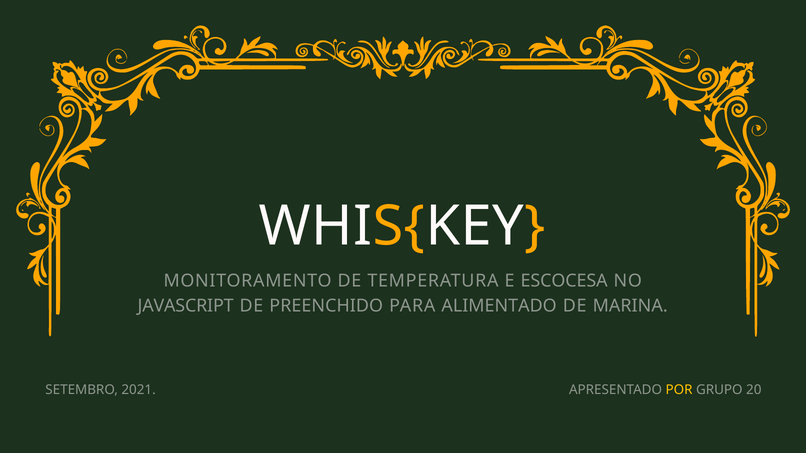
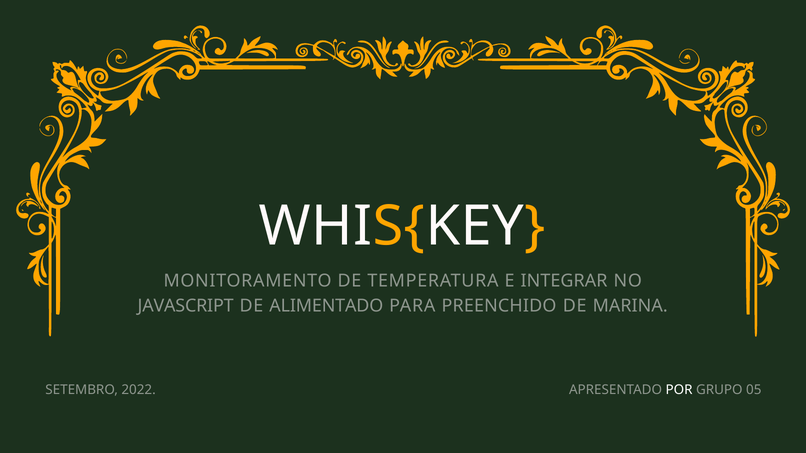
ESCOCESA: ESCOCESA -> INTEGRAR
PREENCHIDO: PREENCHIDO -> ALIMENTADO
ALIMENTADO: ALIMENTADO -> PREENCHIDO
2021: 2021 -> 2022
POR colour: yellow -> white
20: 20 -> 05
